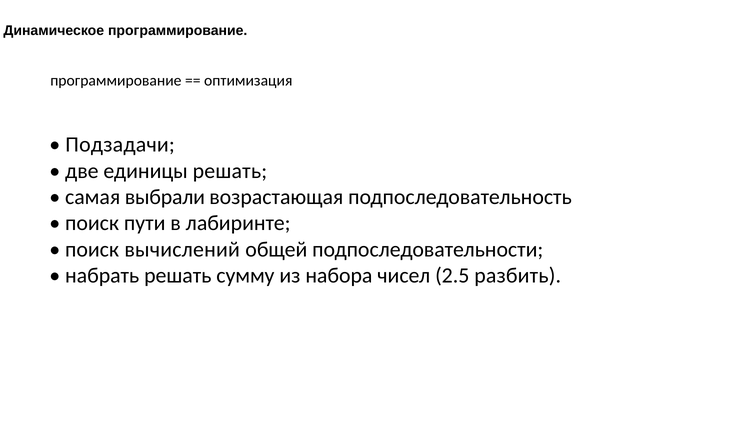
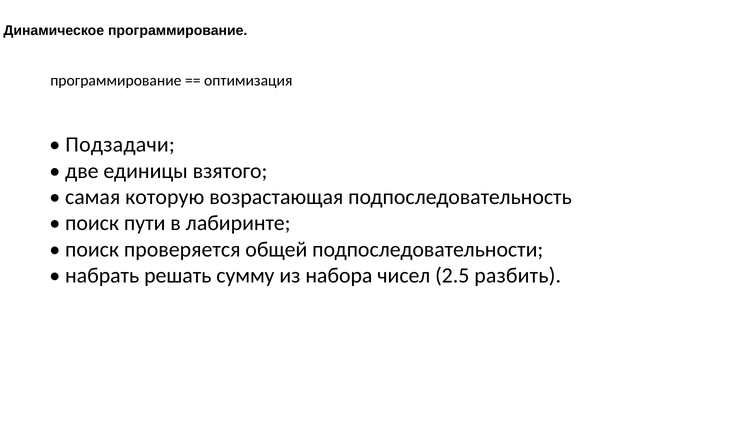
единицы решать: решать -> взятого
выбрали: выбрали -> которую
вычислений: вычислений -> проверяется
